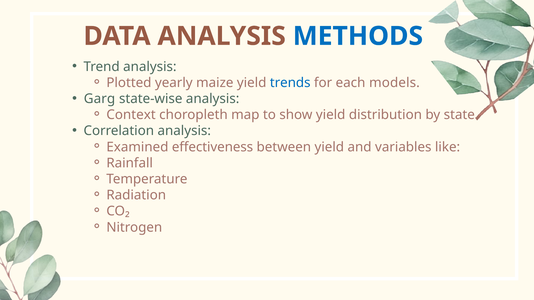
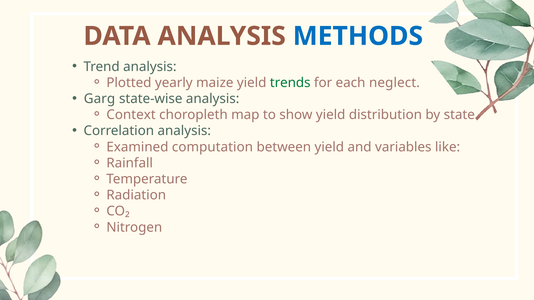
trends colour: blue -> green
models: models -> neglect
effectiveness: effectiveness -> computation
